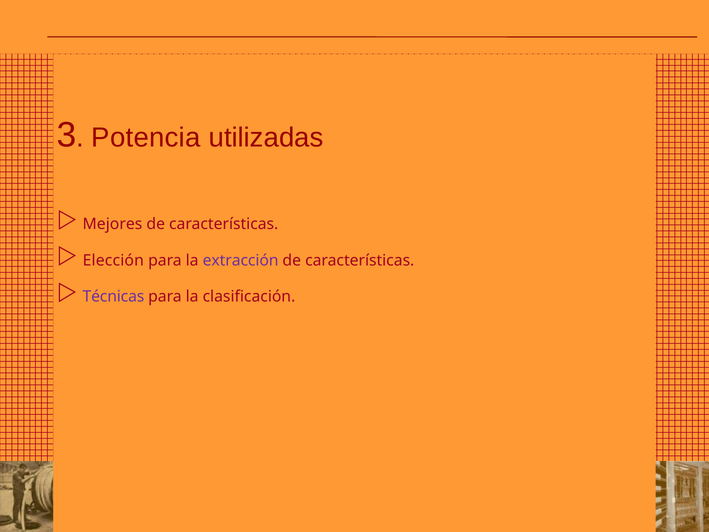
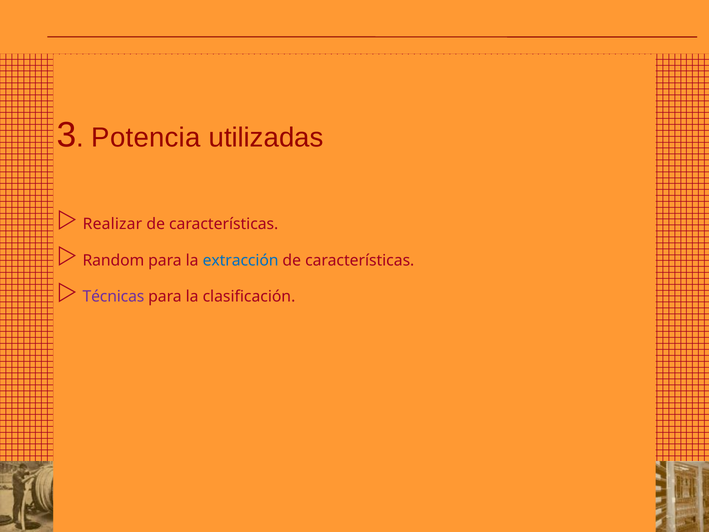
Mejores: Mejores -> Realizar
Elección: Elección -> Random
extracción colour: purple -> blue
